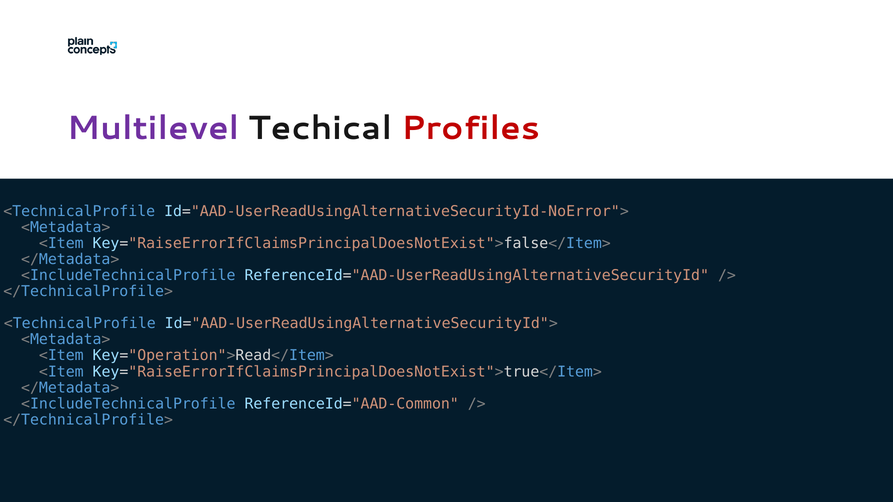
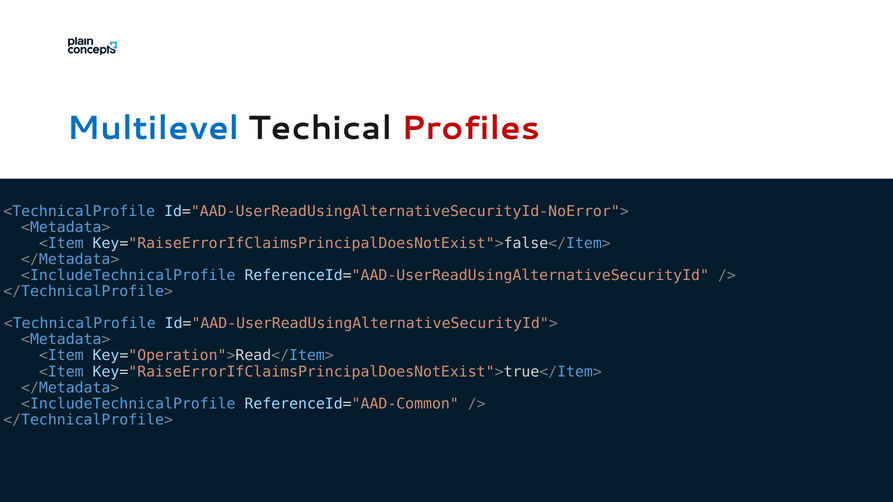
Multilevel colour: purple -> blue
